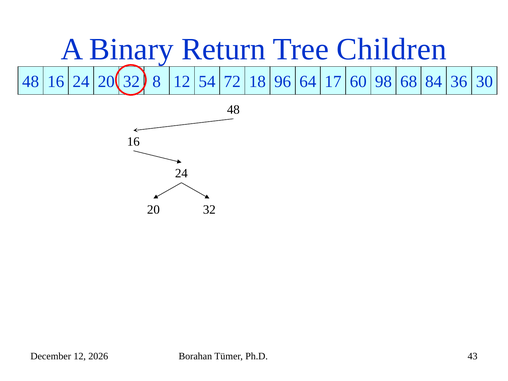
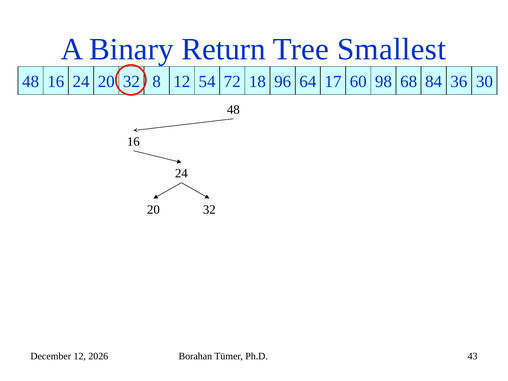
Children: Children -> Smallest
